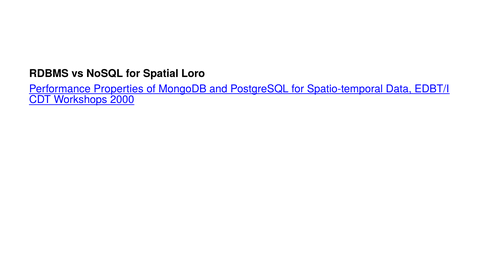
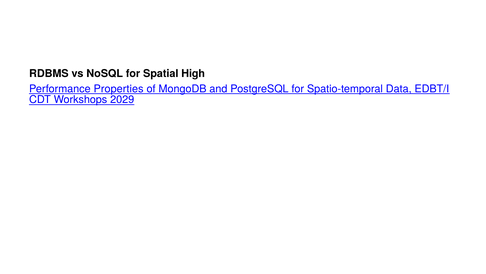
Loro: Loro -> High
2000: 2000 -> 2029
